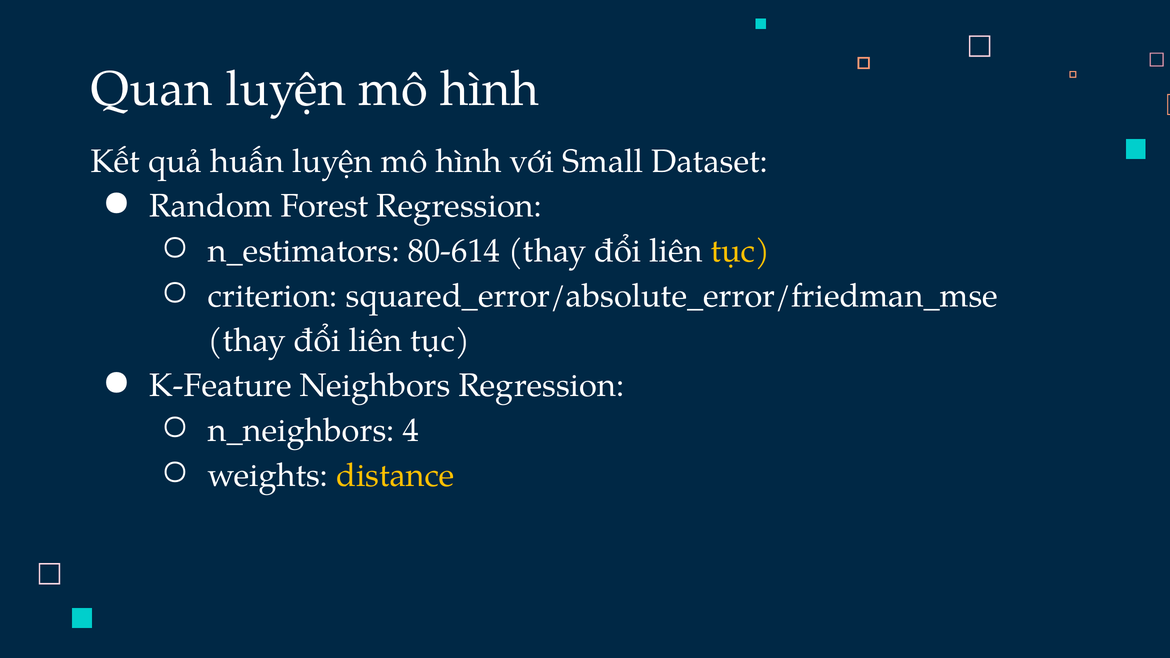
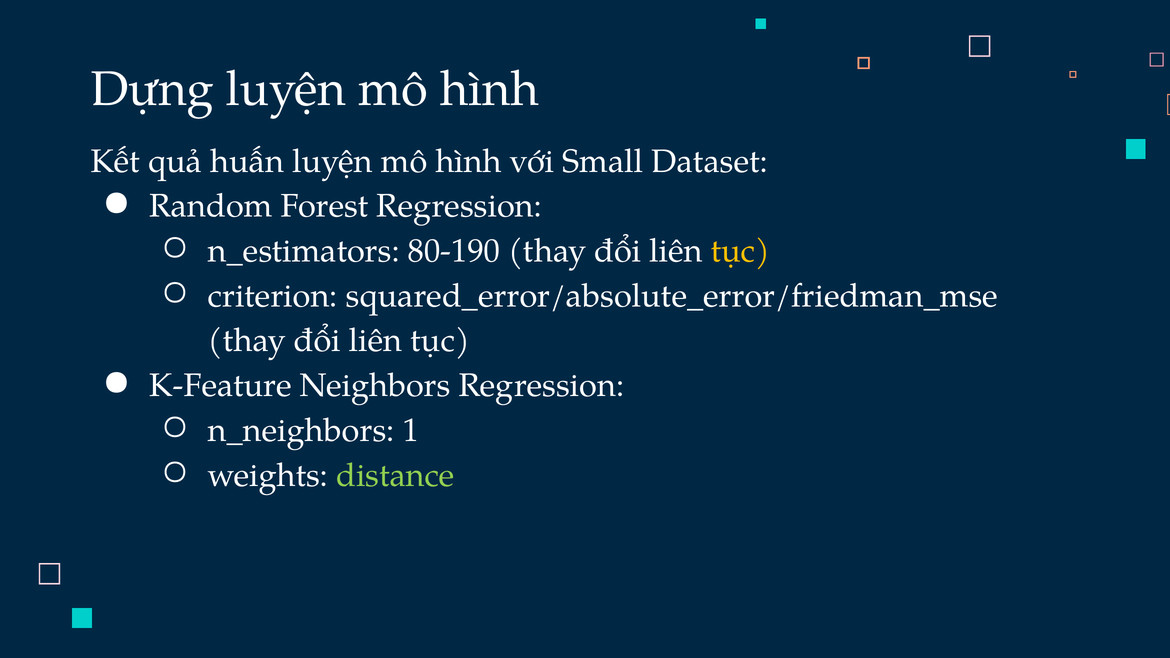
Quan: Quan -> Dựng
80-614: 80-614 -> 80-190
4: 4 -> 1
distance colour: yellow -> light green
